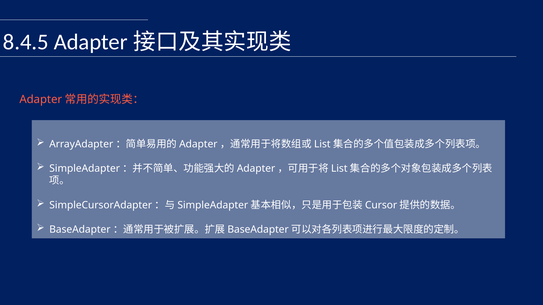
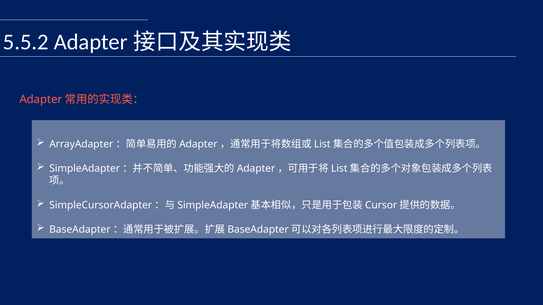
8.4.5: 8.4.5 -> 5.5.2
